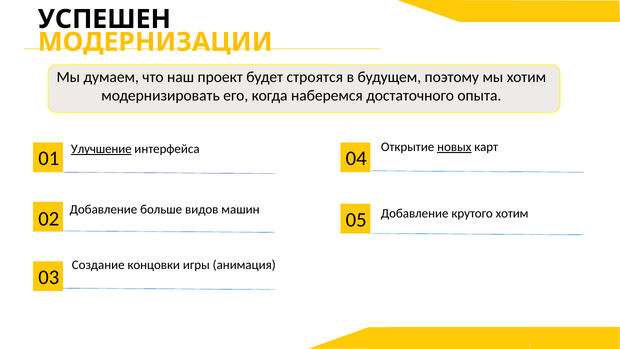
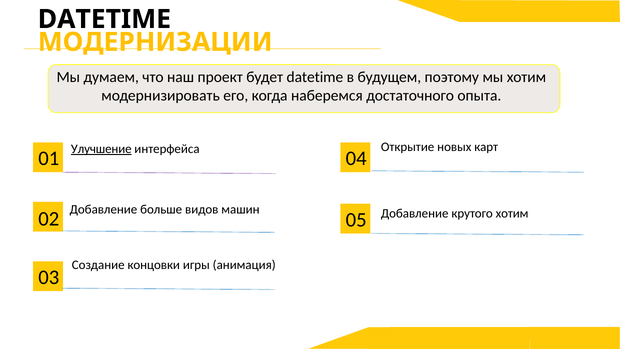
УСПЕШЕН at (104, 19): УСПЕШЕН -> DATETIME
будет строятся: строятся -> datetime
новых underline: present -> none
